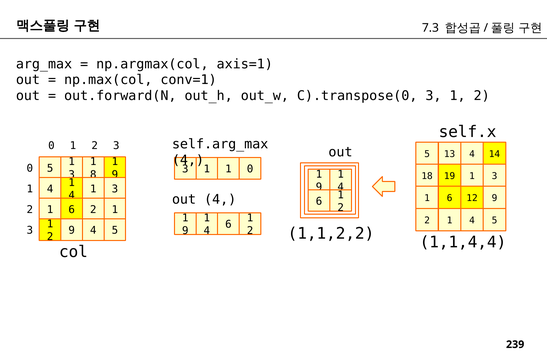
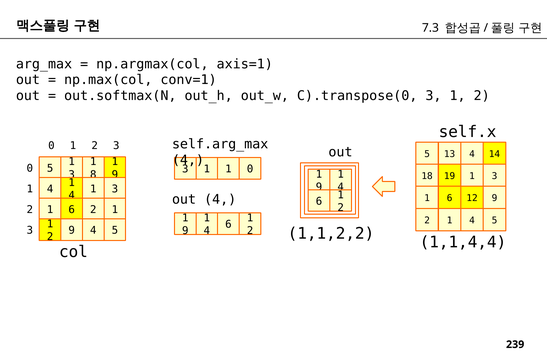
out.forward(N: out.forward(N -> out.softmax(N
